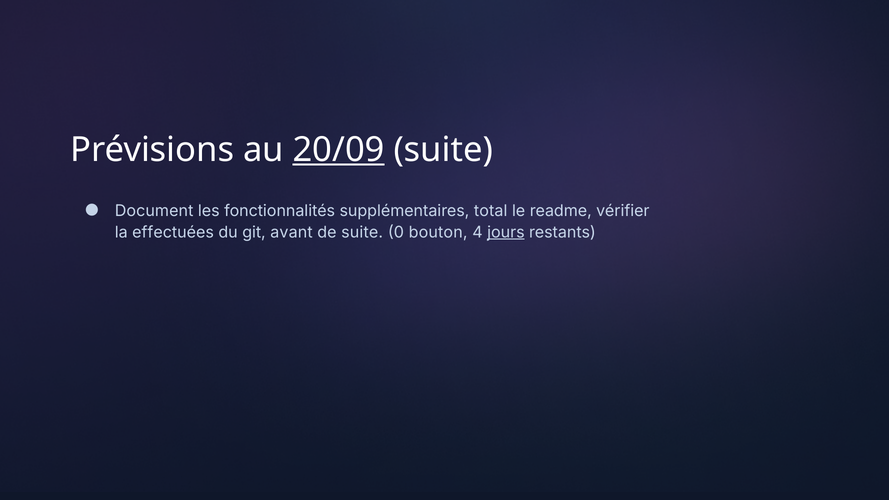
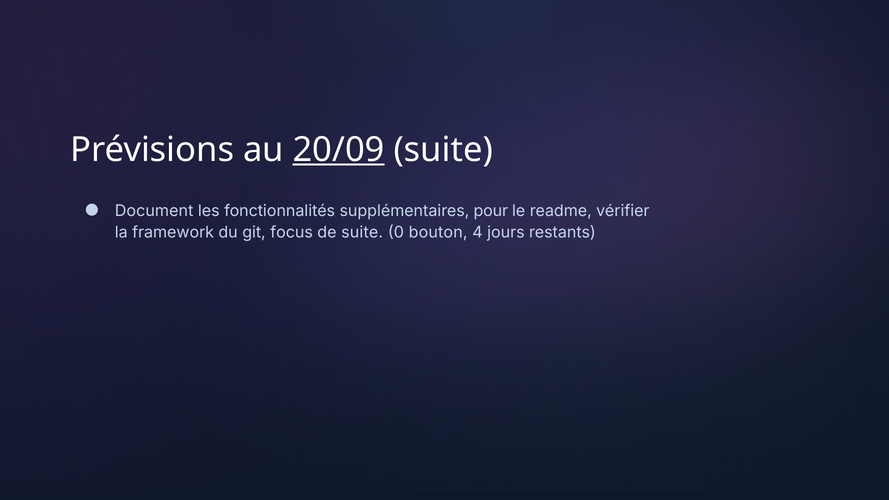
total: total -> pour
effectuées: effectuées -> framework
avant: avant -> focus
jours underline: present -> none
